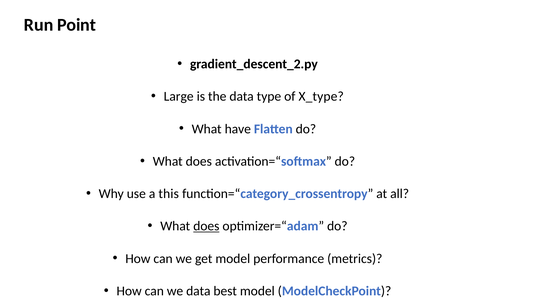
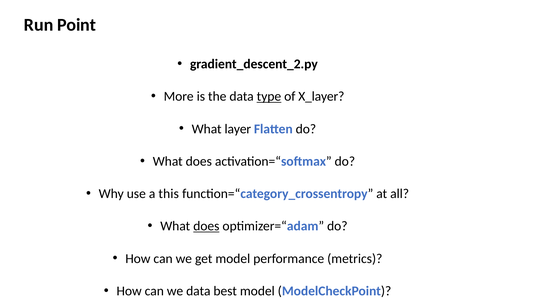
Large: Large -> More
type underline: none -> present
X_type: X_type -> X_layer
have: have -> layer
